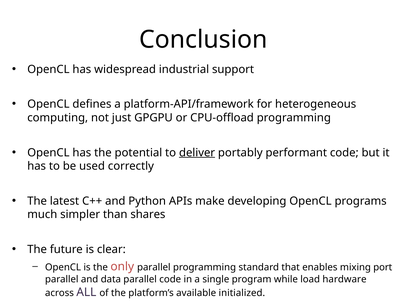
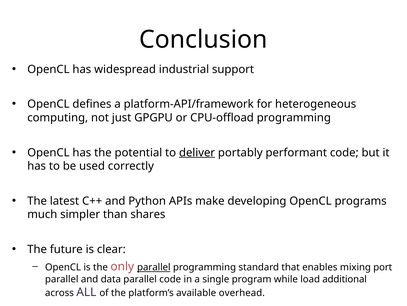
parallel at (154, 267) underline: none -> present
hardware: hardware -> additional
initialized: initialized -> overhead
